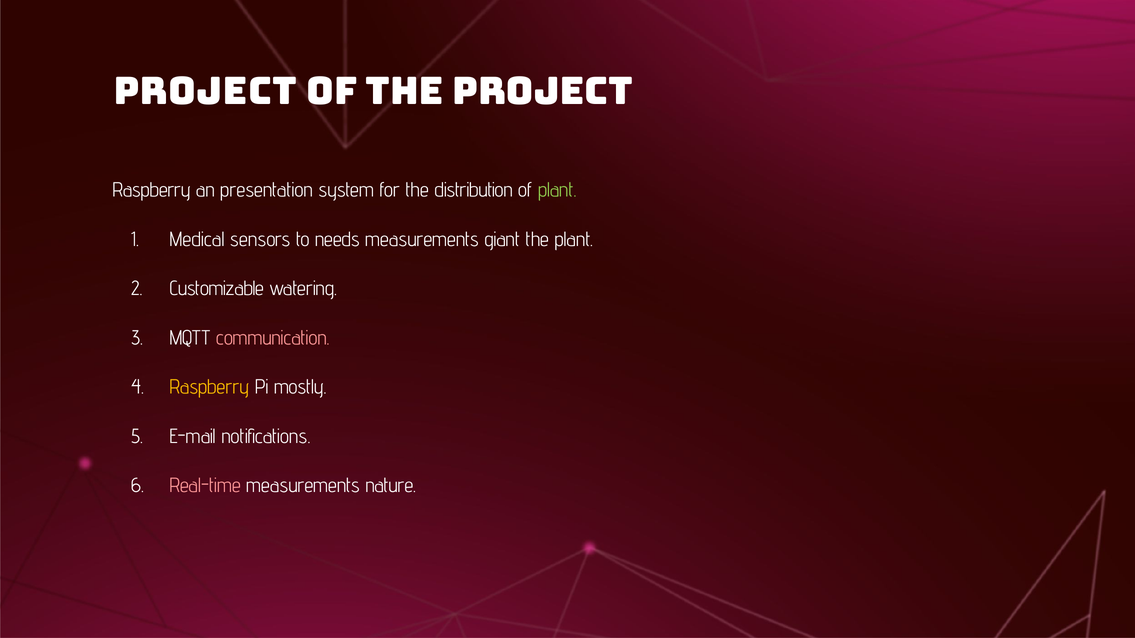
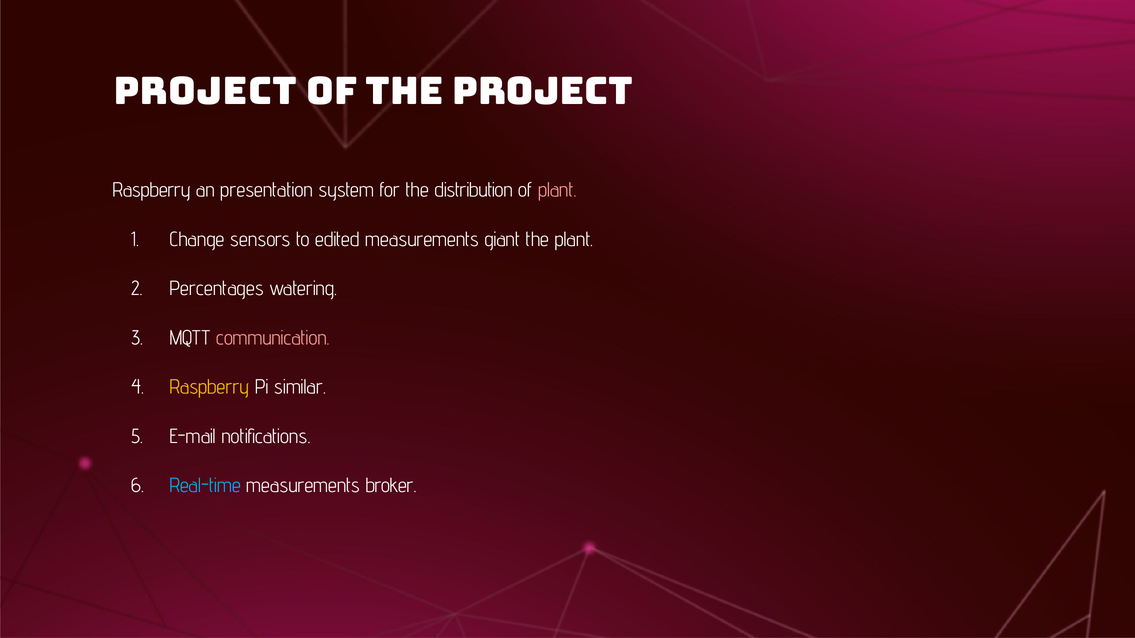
plant at (557, 190) colour: light green -> pink
Medical: Medical -> Change
needs: needs -> edited
Customizable: Customizable -> Percentages
mostly: mostly -> similar
Real-time colour: pink -> light blue
nature: nature -> broker
